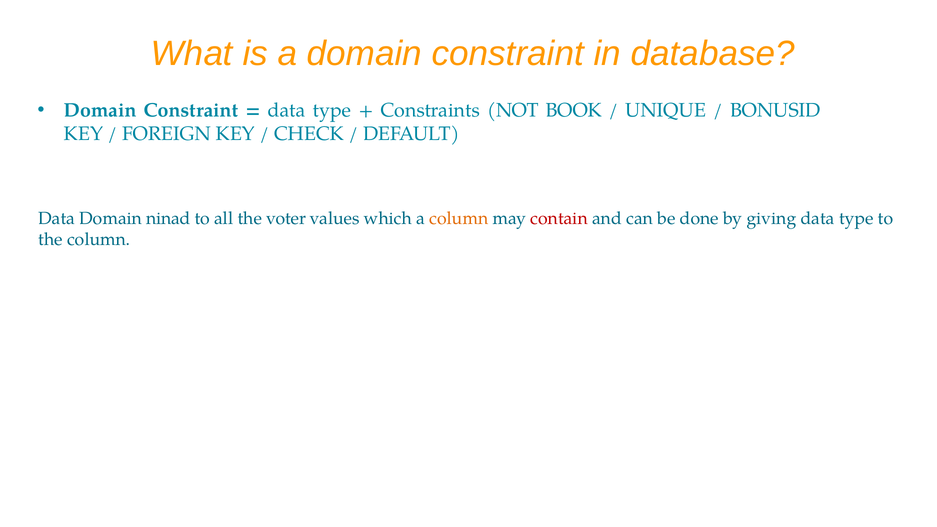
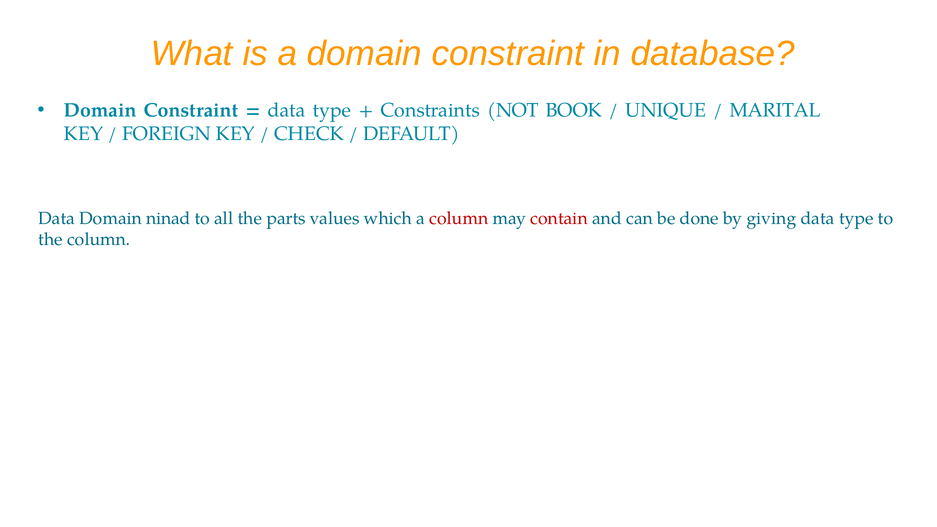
BONUSID: BONUSID -> MARITAL
voter: voter -> parts
column at (459, 218) colour: orange -> red
